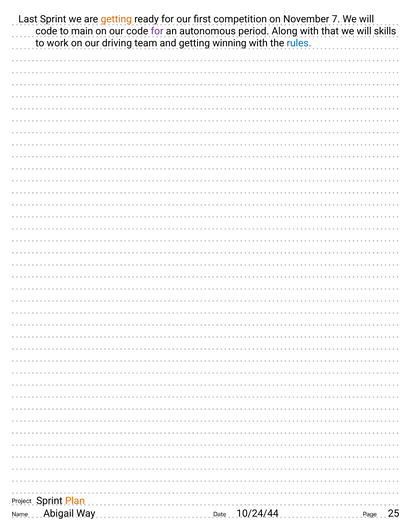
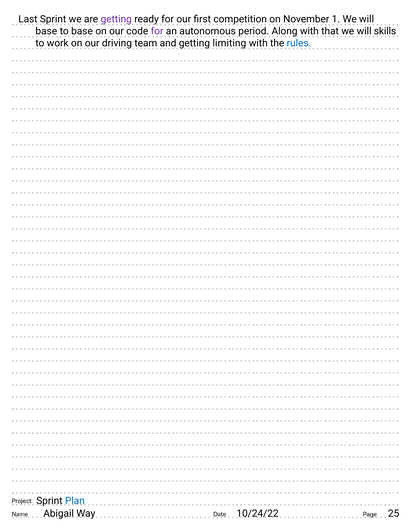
getting at (116, 19) colour: orange -> purple
7: 7 -> 1
code at (46, 31): code -> base
to main: main -> base
winning: winning -> limiting
Plan colour: orange -> blue
10/24/44: 10/24/44 -> 10/24/22
